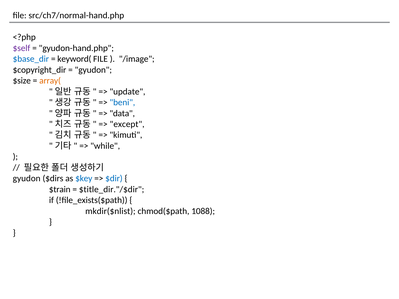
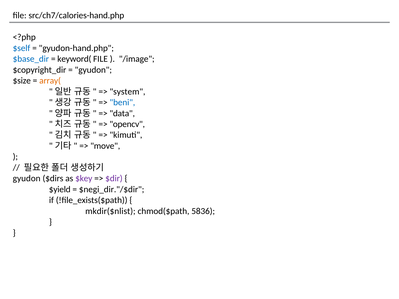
src/ch7/normal-hand.php: src/ch7/normal-hand.php -> src/ch7/calories-hand.php
$self colour: purple -> blue
update: update -> system
except: except -> opencv
while: while -> move
$key colour: blue -> purple
$dir colour: blue -> purple
$train: $train -> $yield
$title_dir."/$dir: $title_dir."/$dir -> $negi_dir."/$dir
1088: 1088 -> 5836
